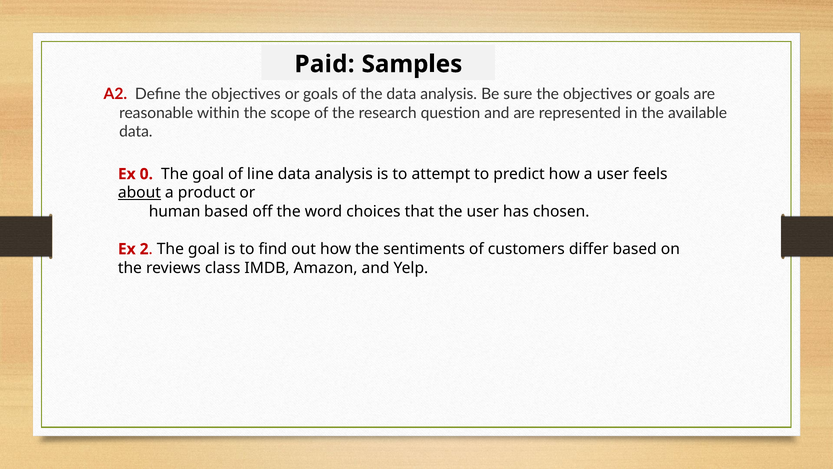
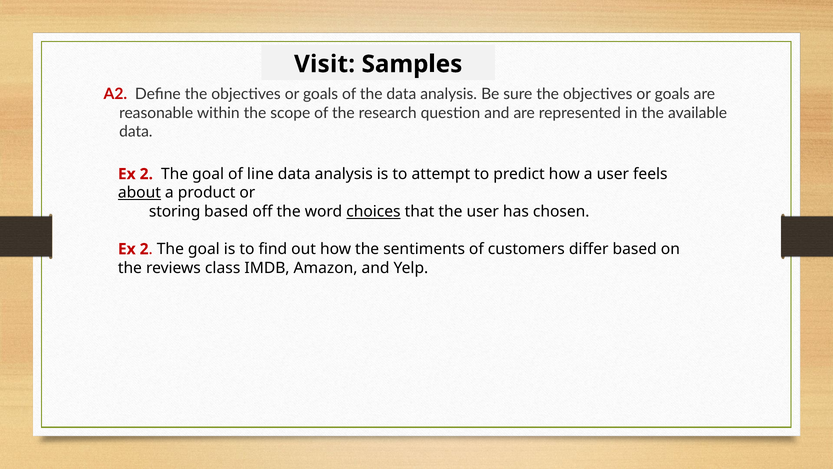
Paid: Paid -> Visit
0 at (146, 174): 0 -> 2
human: human -> storing
choices underline: none -> present
